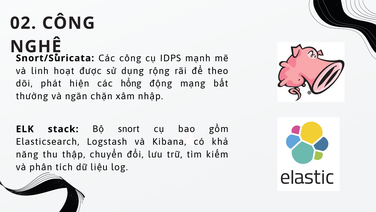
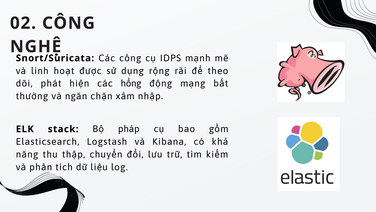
snort: snort -> pháp
